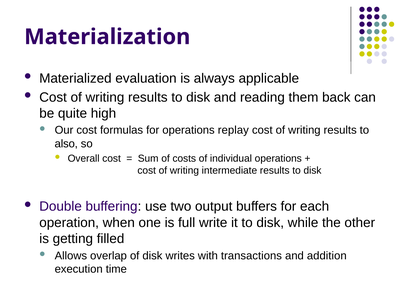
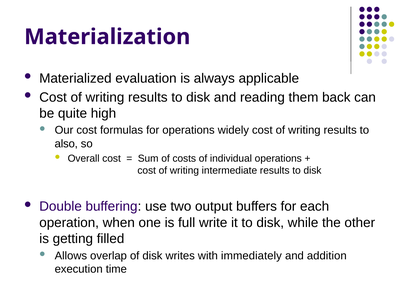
replay: replay -> widely
transactions: transactions -> immediately
